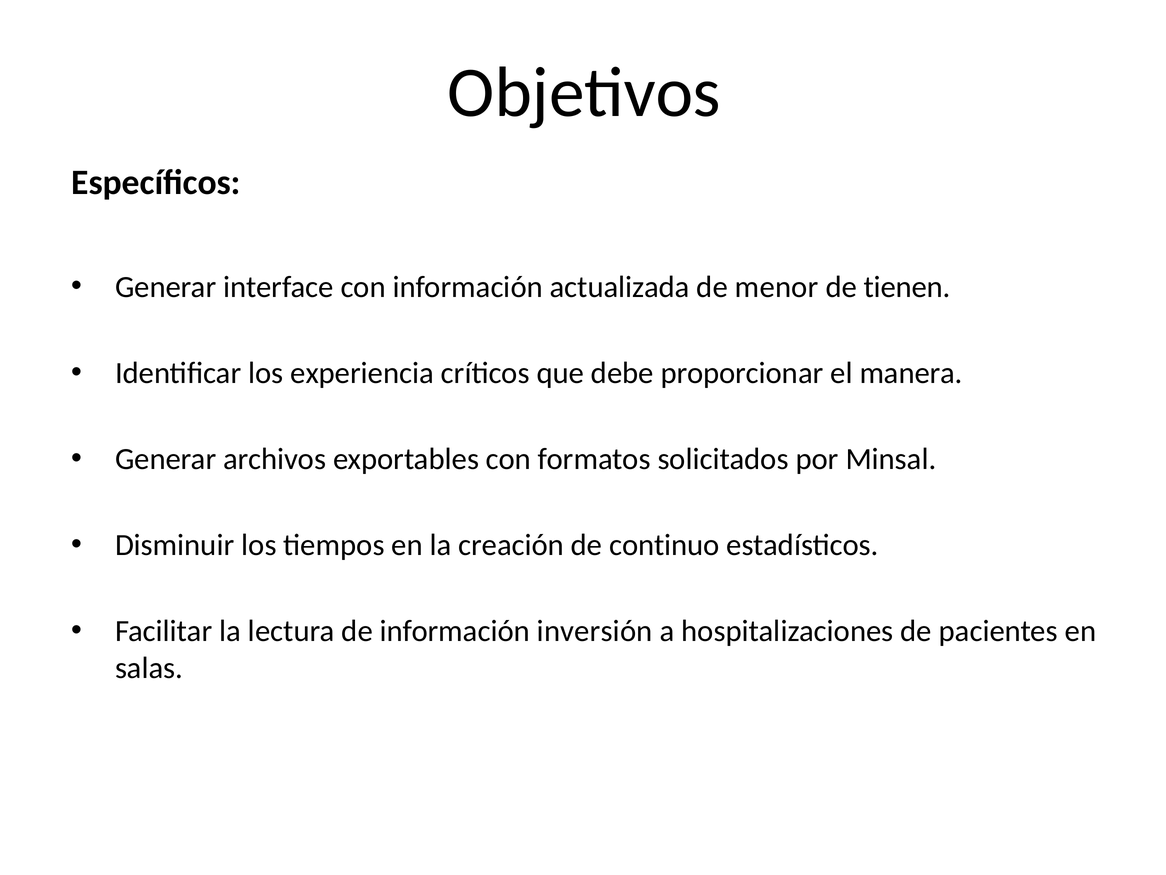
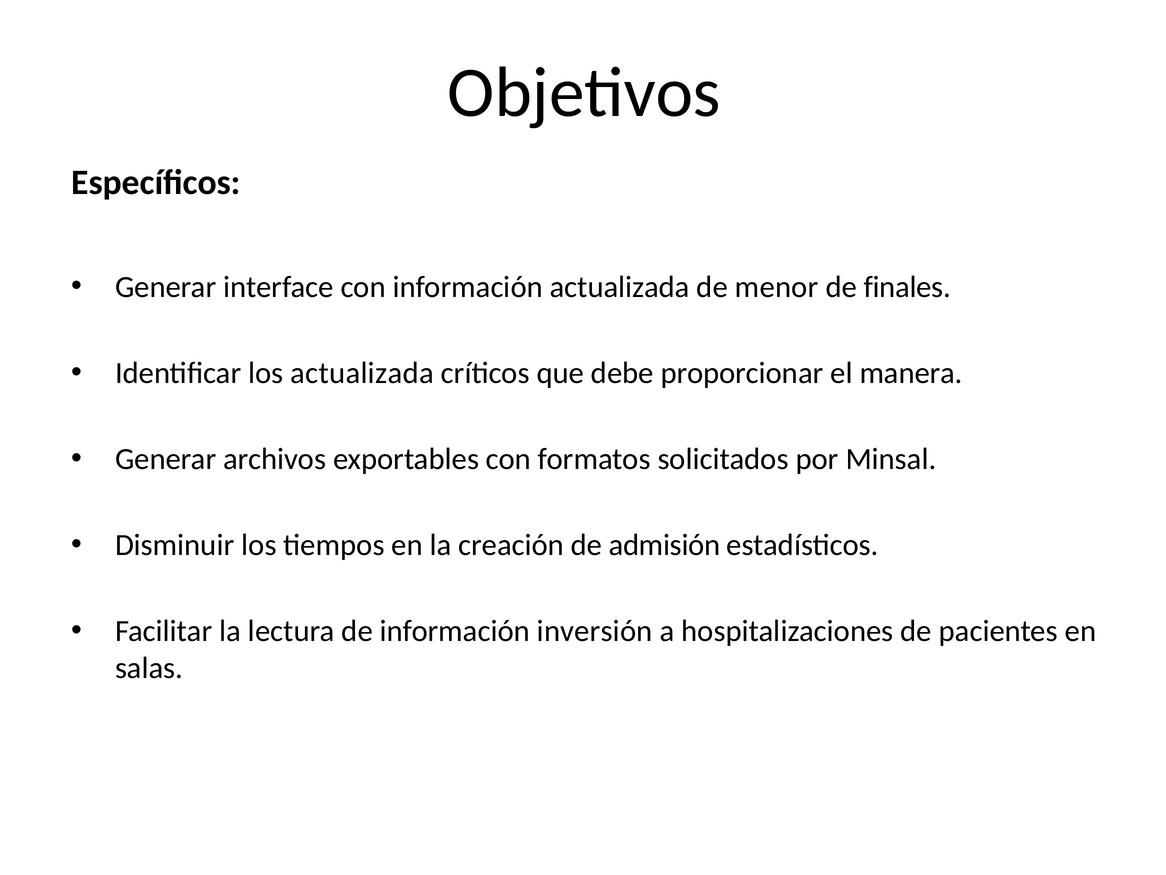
tienen: tienen -> finales
los experiencia: experiencia -> actualizada
continuo: continuo -> admisión
